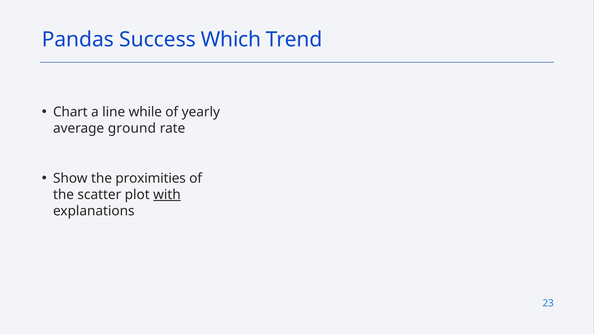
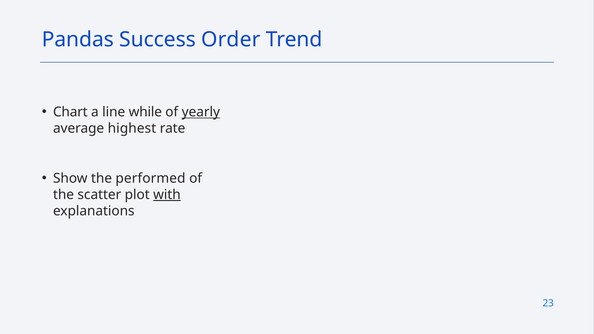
Which: Which -> Order
yearly underline: none -> present
ground: ground -> highest
proximities: proximities -> performed
